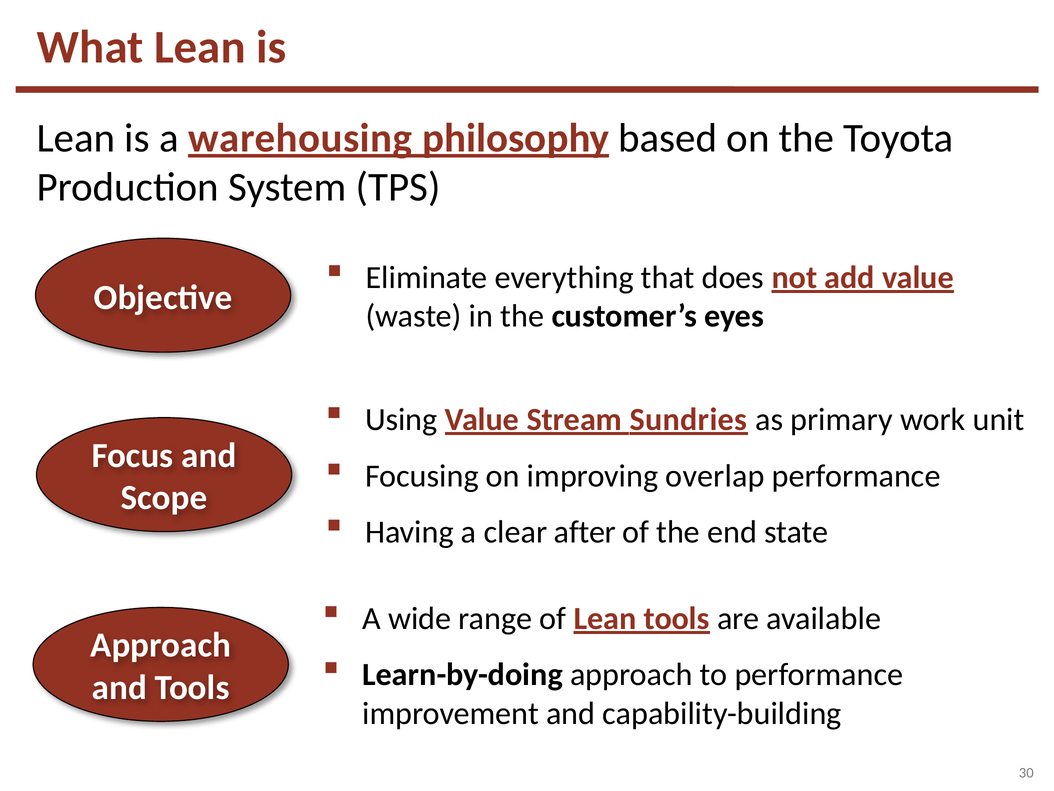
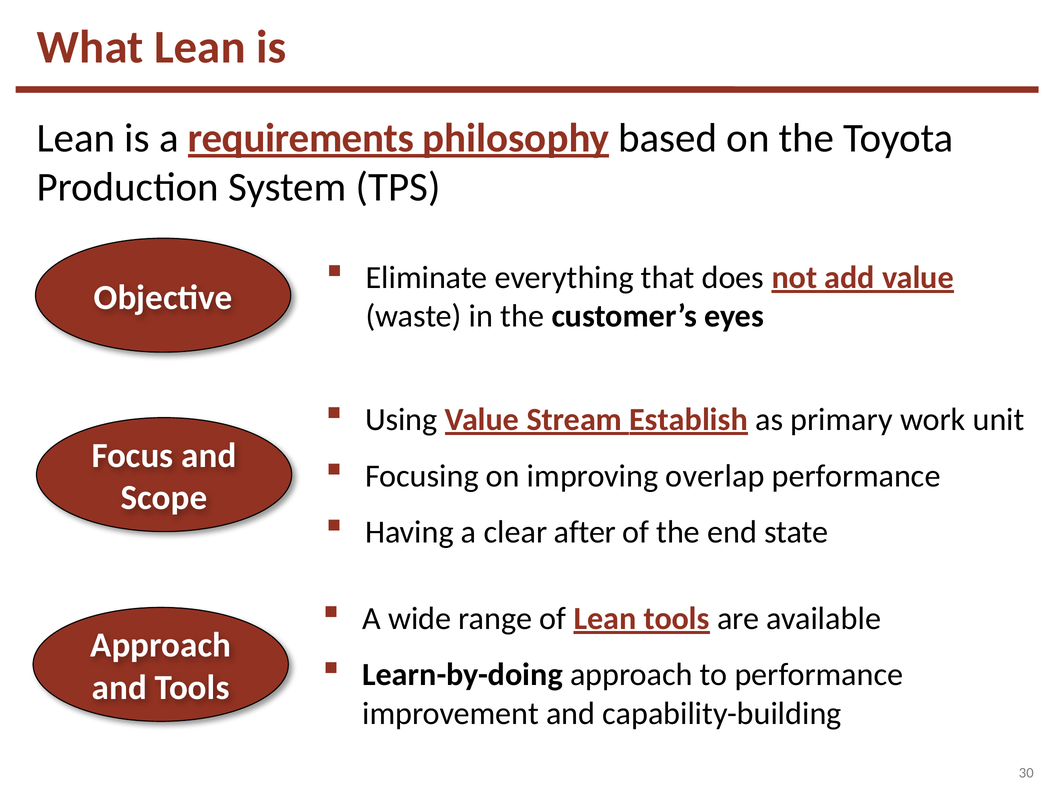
warehousing: warehousing -> requirements
Sundries: Sundries -> Establish
